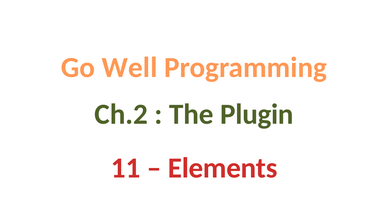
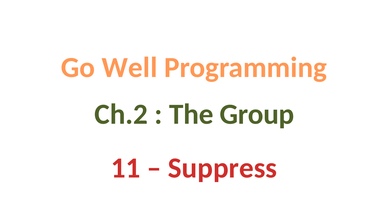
Plugin: Plugin -> Group
Elements: Elements -> Suppress
